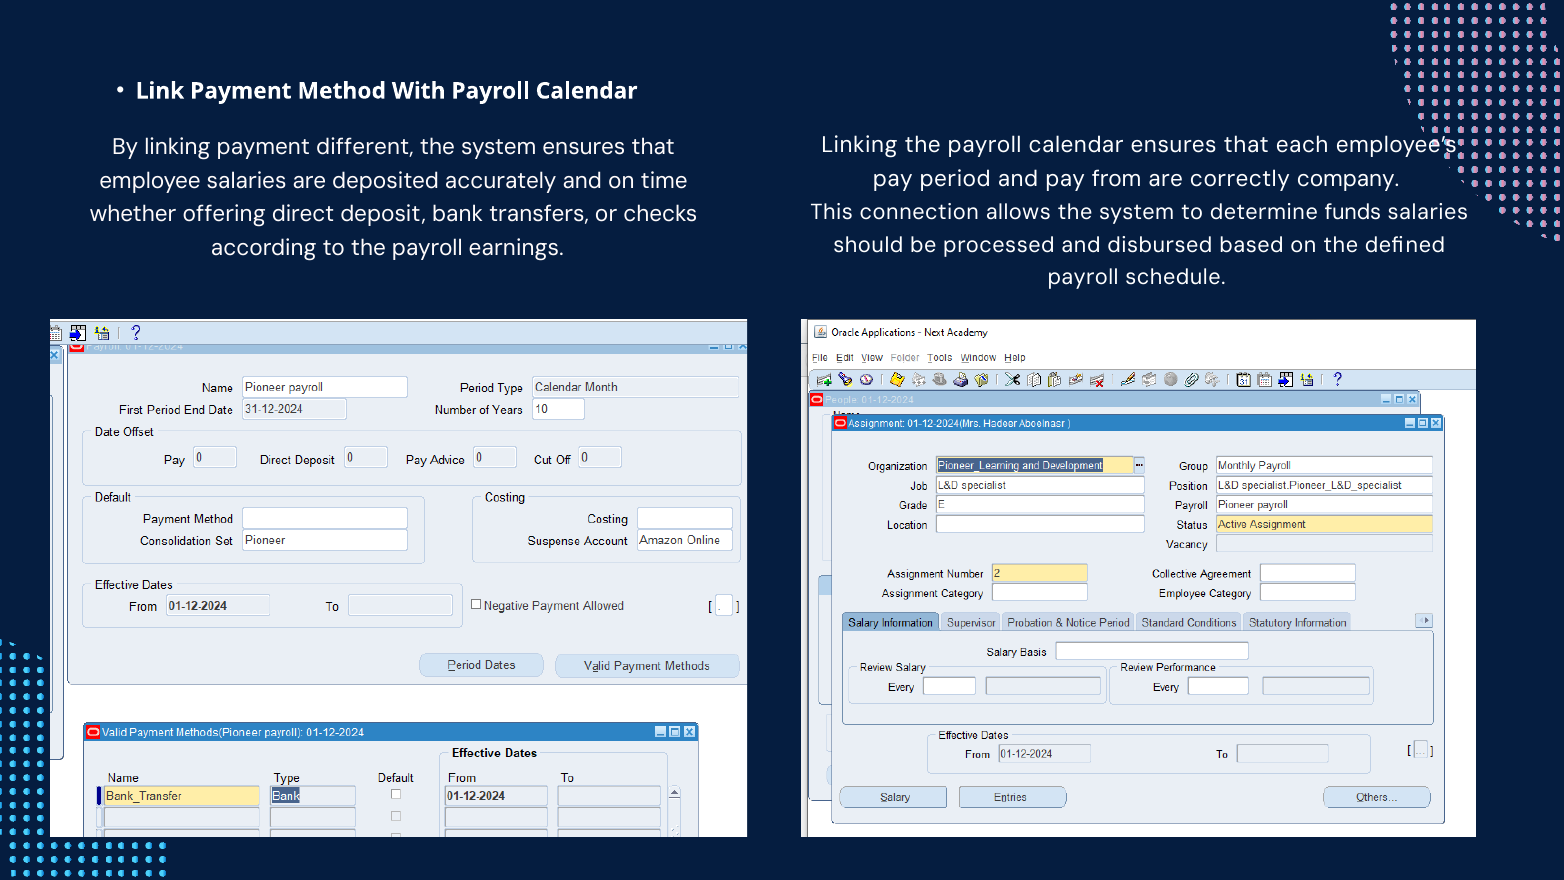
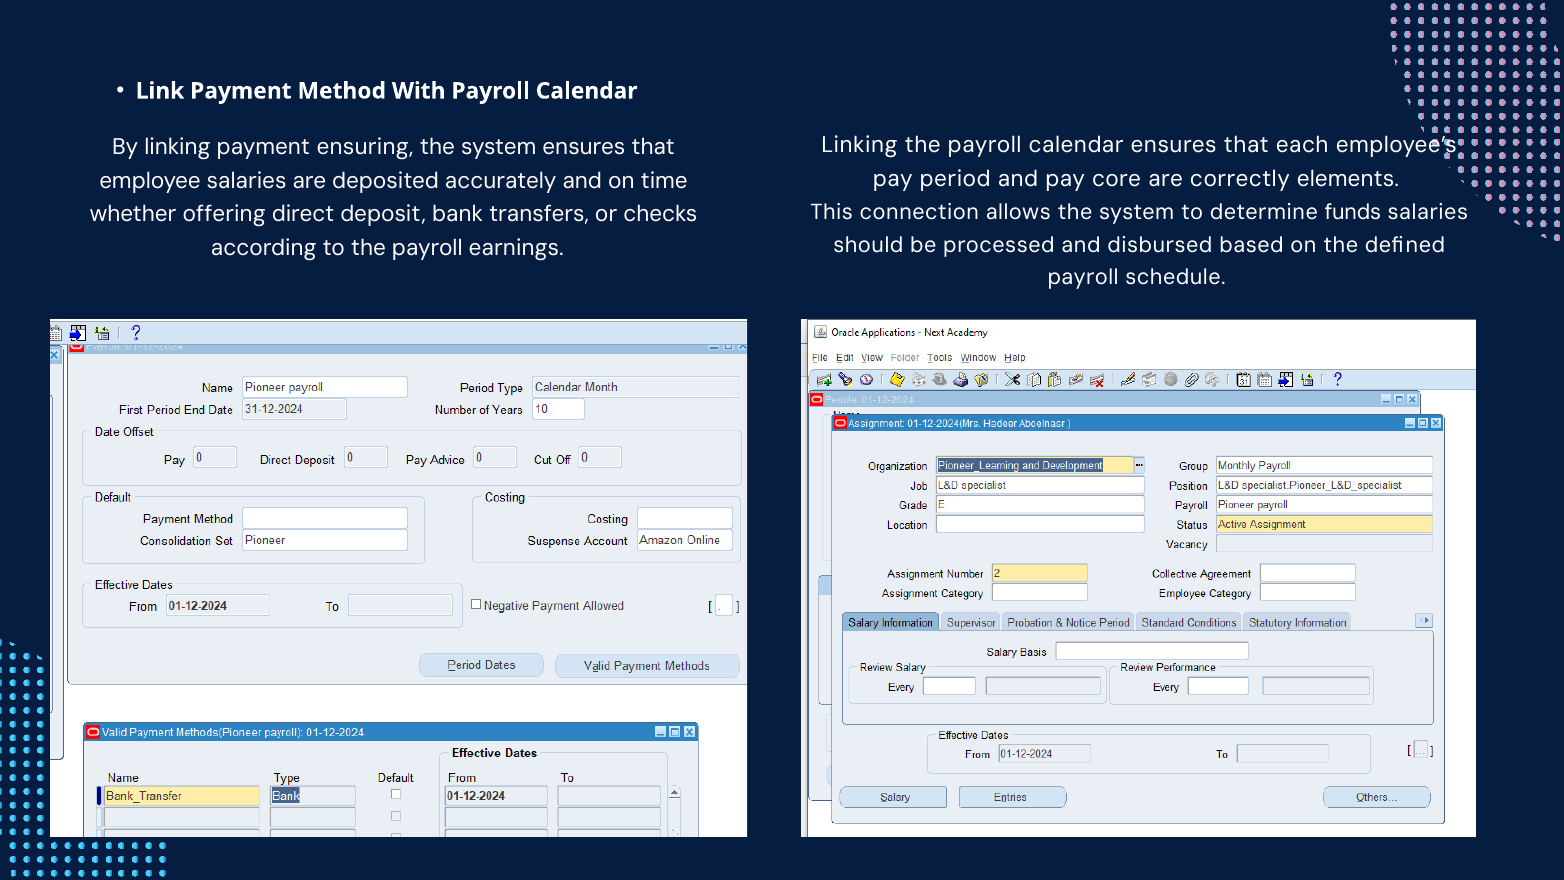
different: different -> ensuring
from: from -> core
company: company -> elements
